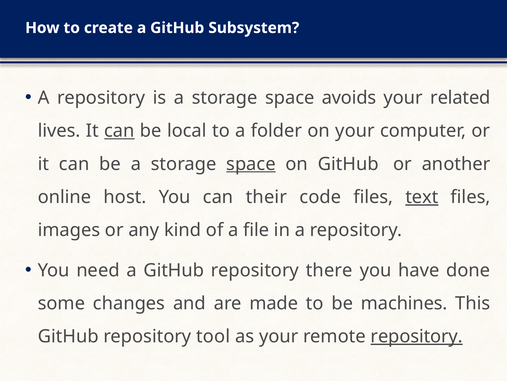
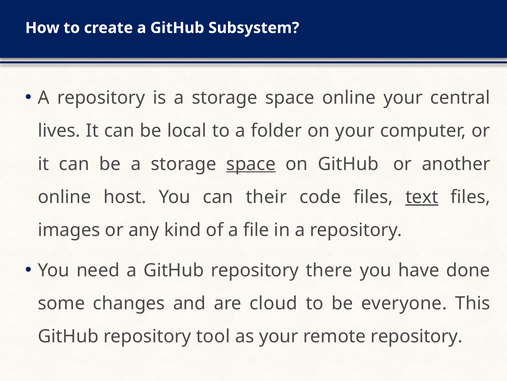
space avoids: avoids -> online
related: related -> central
can at (119, 131) underline: present -> none
made: made -> cloud
machines: machines -> everyone
repository at (417, 336) underline: present -> none
